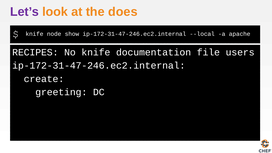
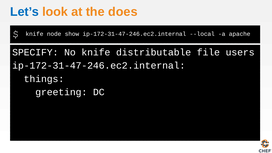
Let’s colour: purple -> blue
RECIPES: RECIPES -> SPECIFY
documentation: documentation -> distributable
create: create -> things
